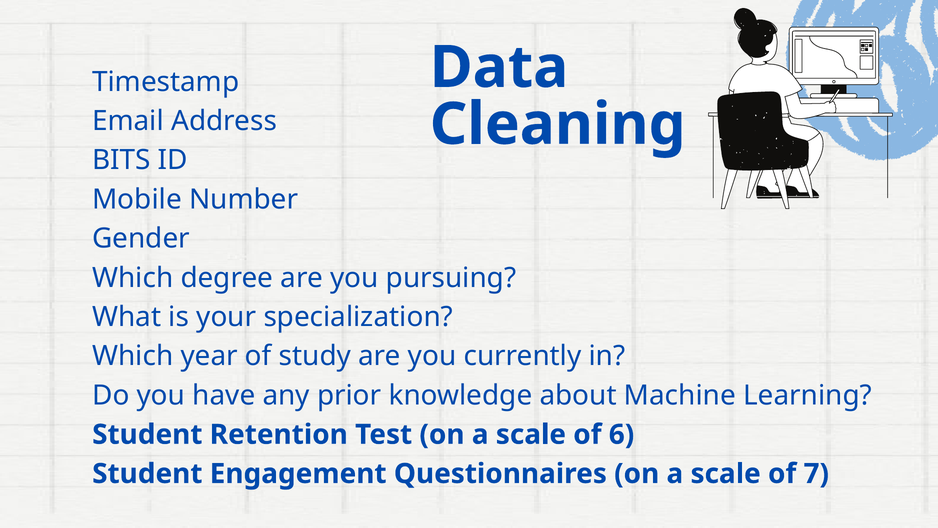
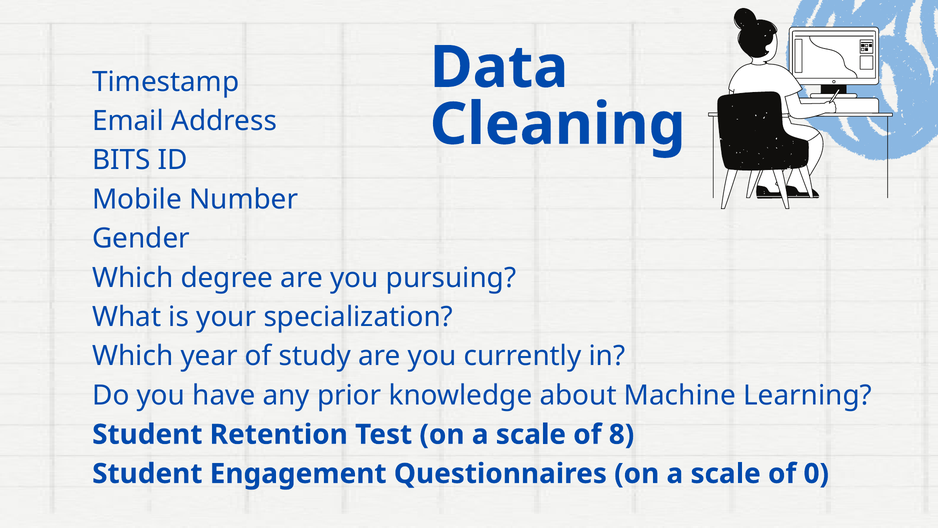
6: 6 -> 8
7: 7 -> 0
